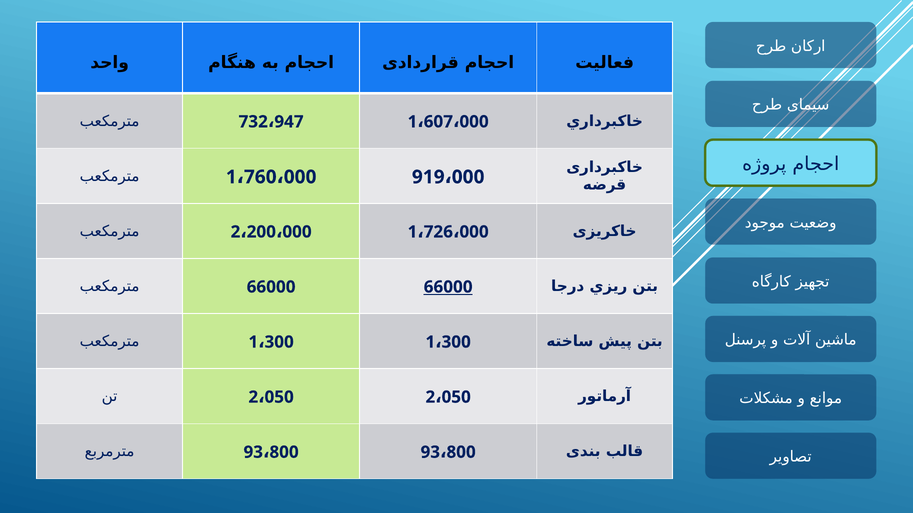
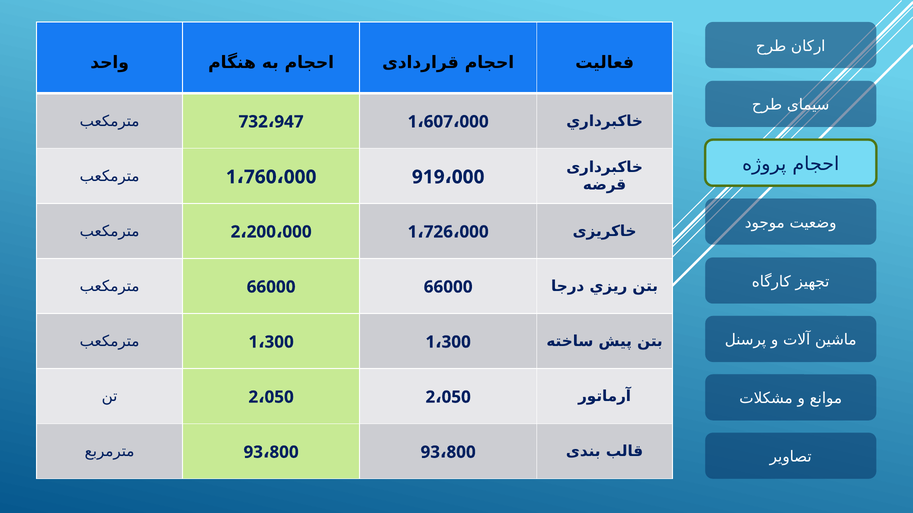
66000 at (448, 287) underline: present -> none
